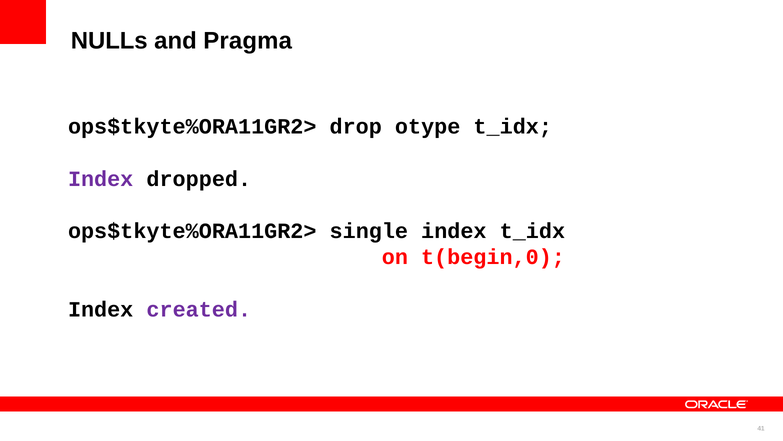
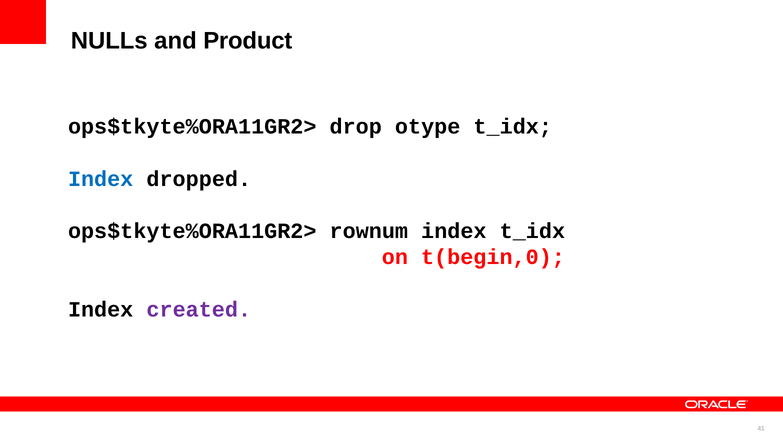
Pragma: Pragma -> Product
Index at (101, 179) colour: purple -> blue
single: single -> rownum
